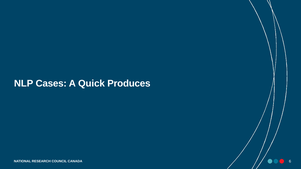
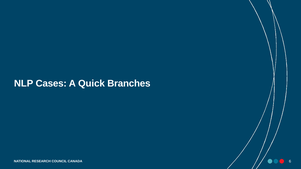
Produces: Produces -> Branches
